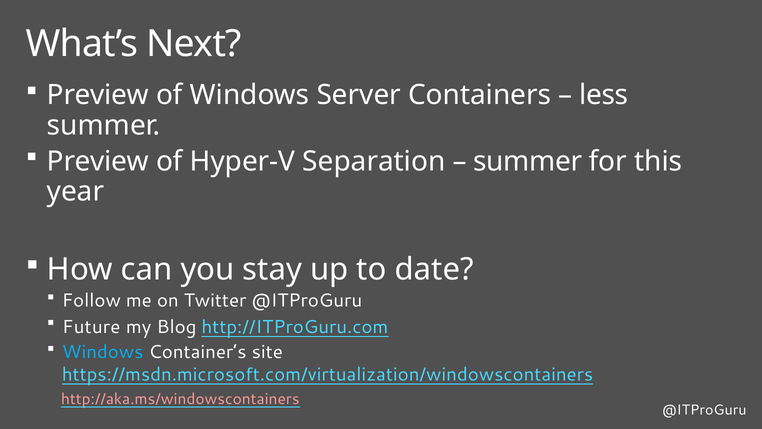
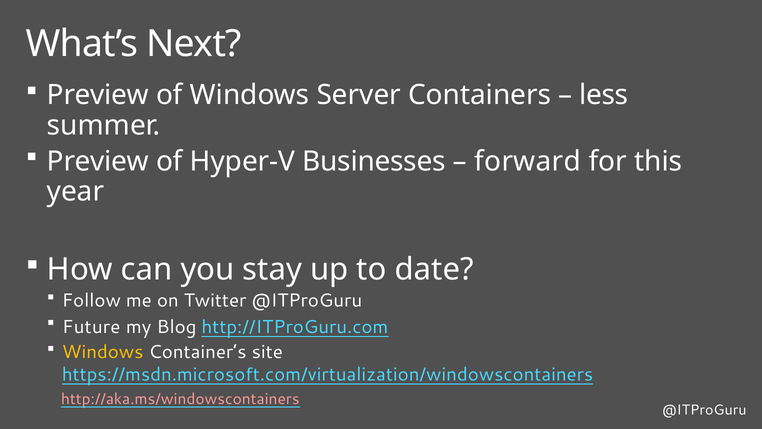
Separation: Separation -> Businesses
summer at (528, 161): summer -> forward
Windows at (103, 352) colour: light blue -> yellow
